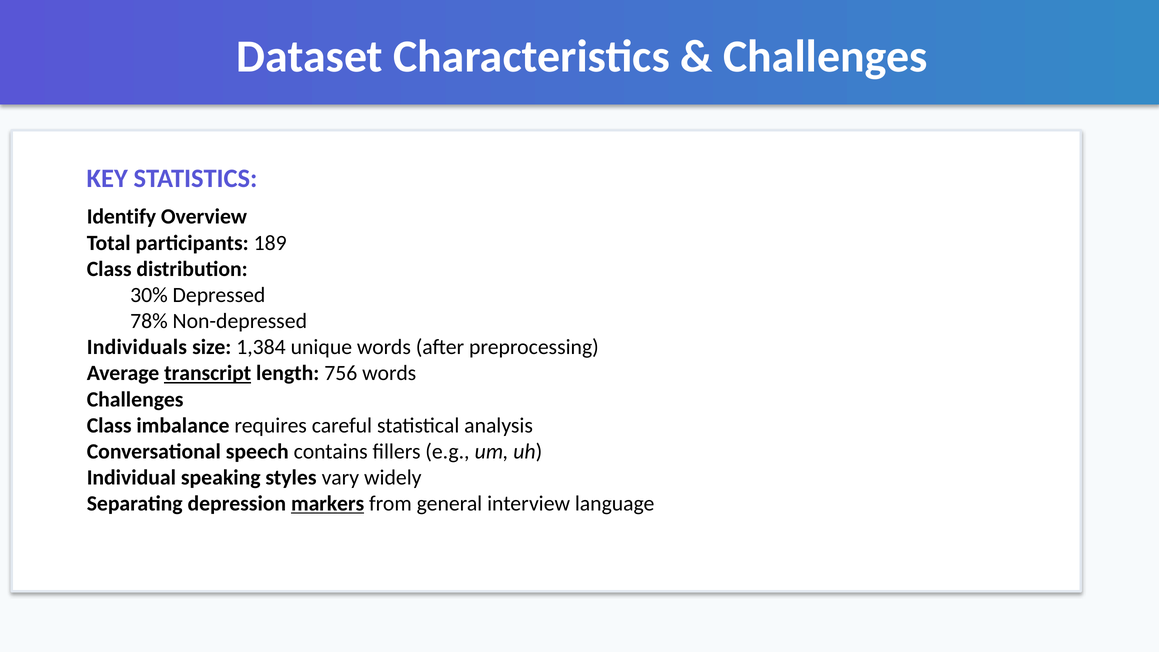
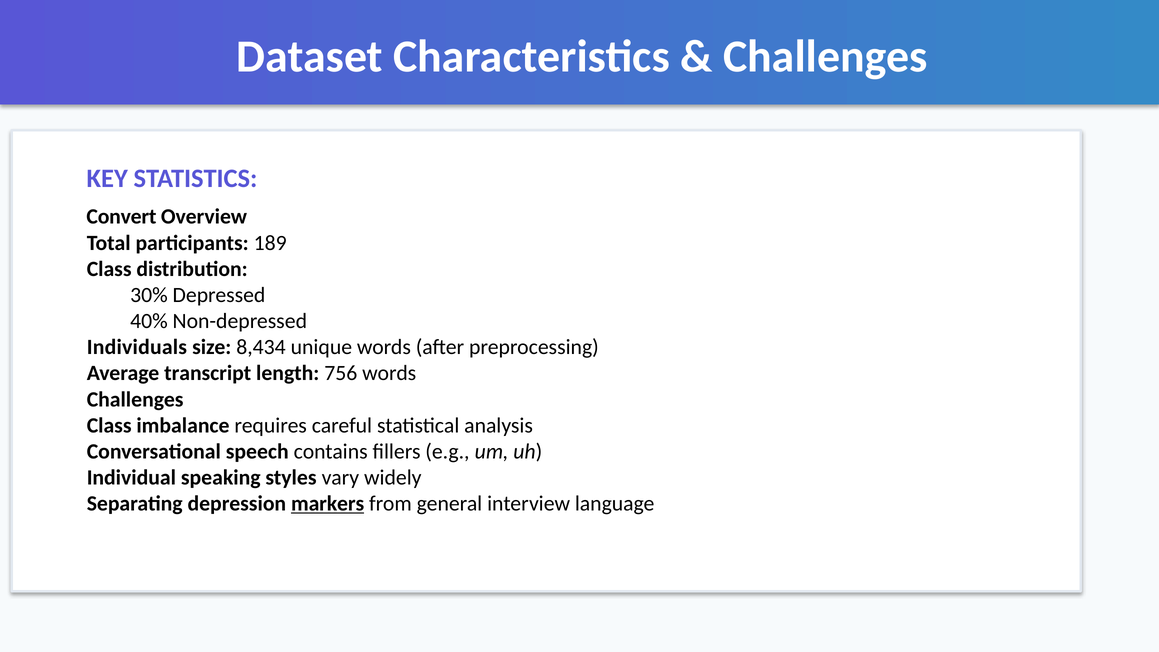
Identify: Identify -> Convert
78%: 78% -> 40%
1,384: 1,384 -> 8,434
transcript underline: present -> none
